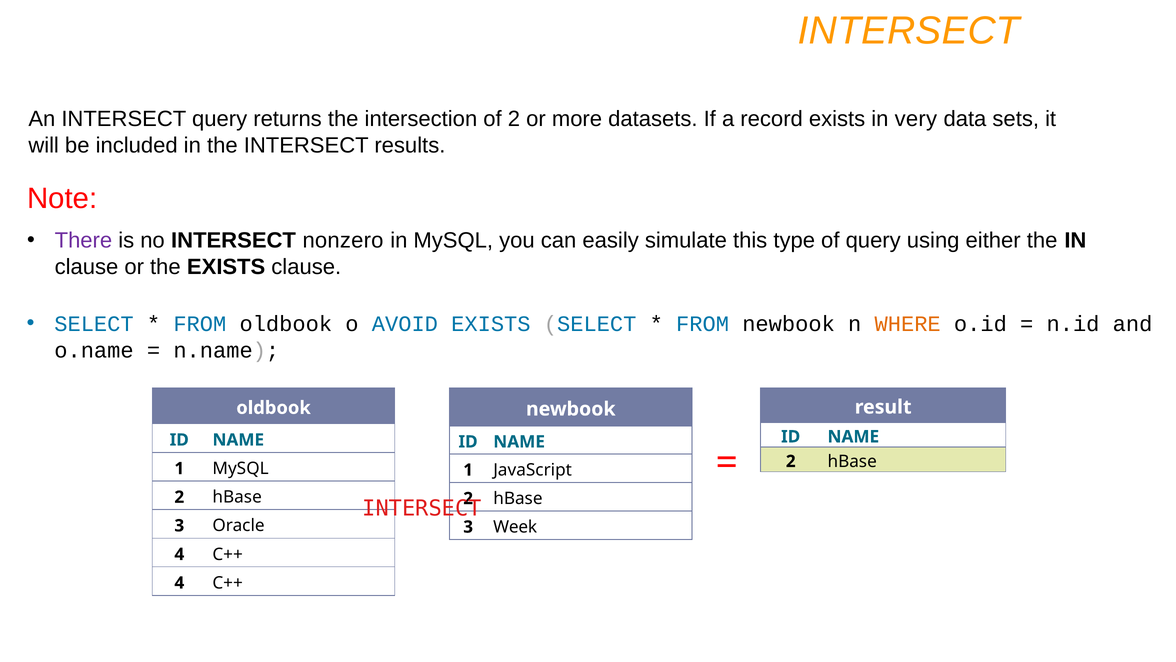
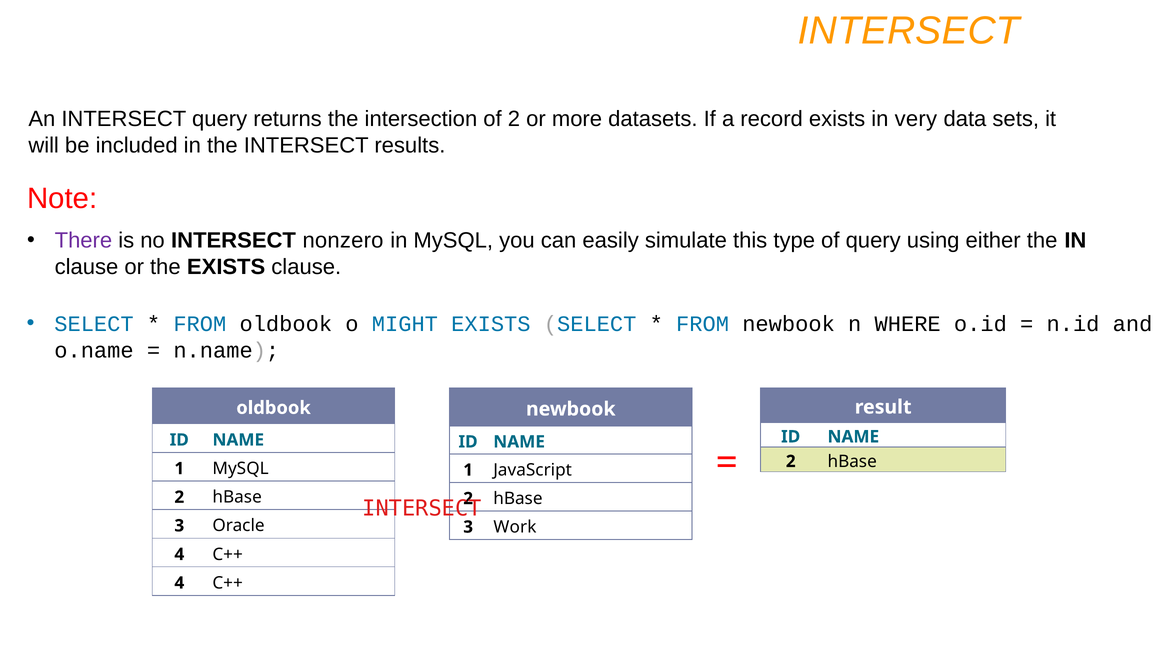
AVOID: AVOID -> MIGHT
WHERE colour: orange -> black
Week: Week -> Work
